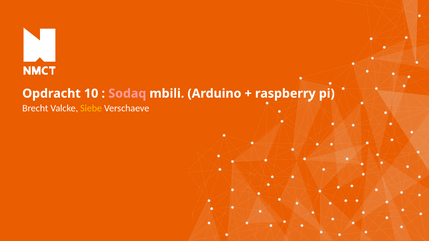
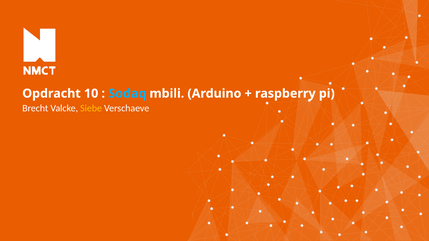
Sodaq colour: pink -> light blue
